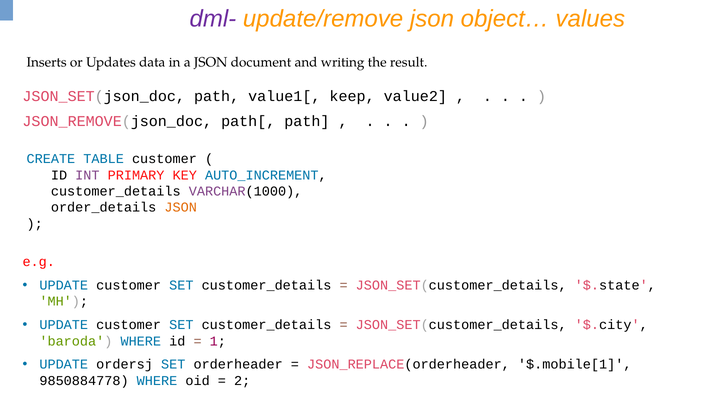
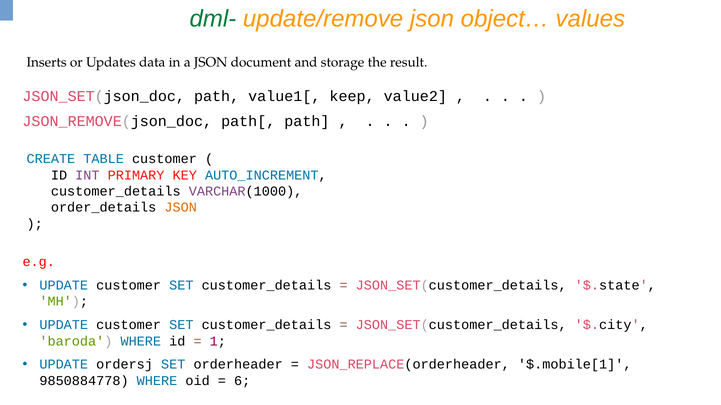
dml- colour: purple -> green
writing: writing -> storage
2: 2 -> 6
